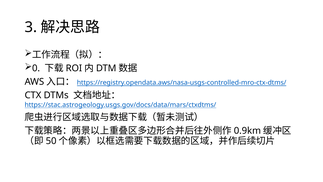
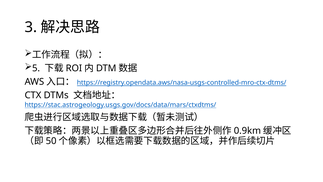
0: 0 -> 5
